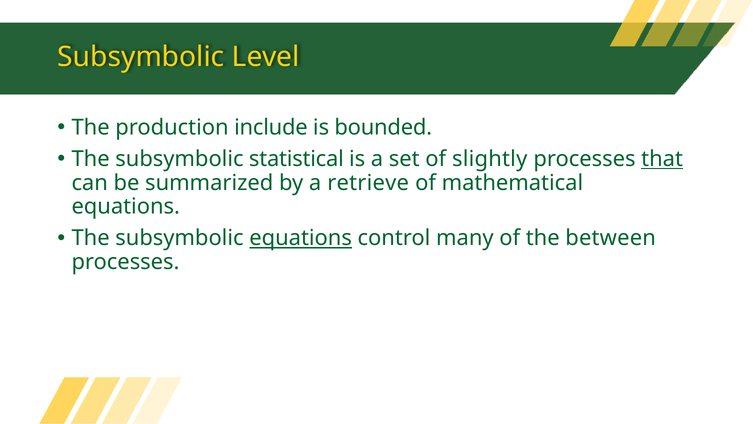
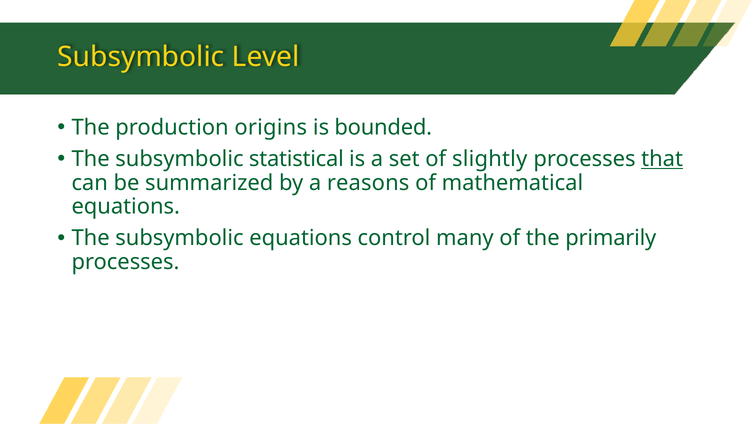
include: include -> origins
retrieve: retrieve -> reasons
equations at (301, 238) underline: present -> none
between: between -> primarily
